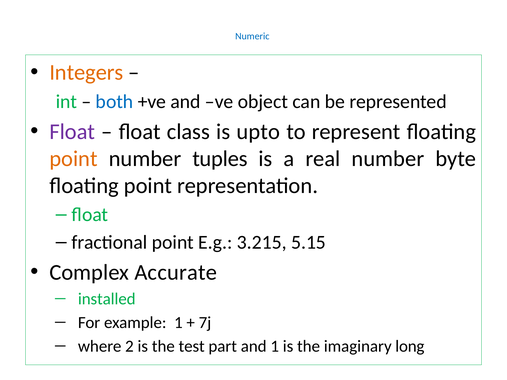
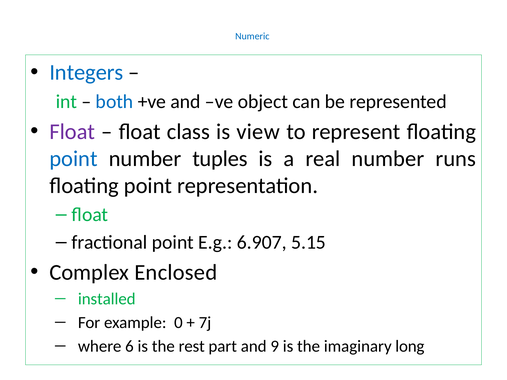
Integers colour: orange -> blue
upto: upto -> view
point at (73, 159) colour: orange -> blue
byte: byte -> runs
3.215: 3.215 -> 6.907
Accurate: Accurate -> Enclosed
example 1: 1 -> 0
2: 2 -> 6
test: test -> rest
and 1: 1 -> 9
